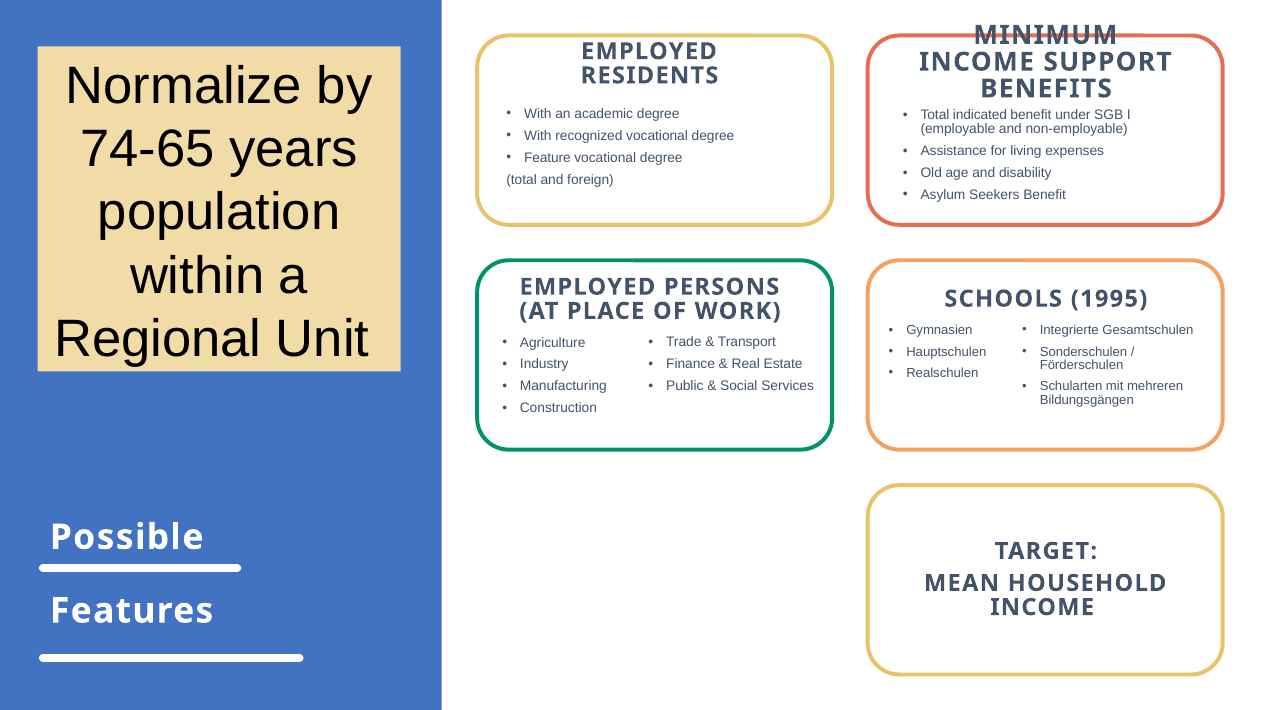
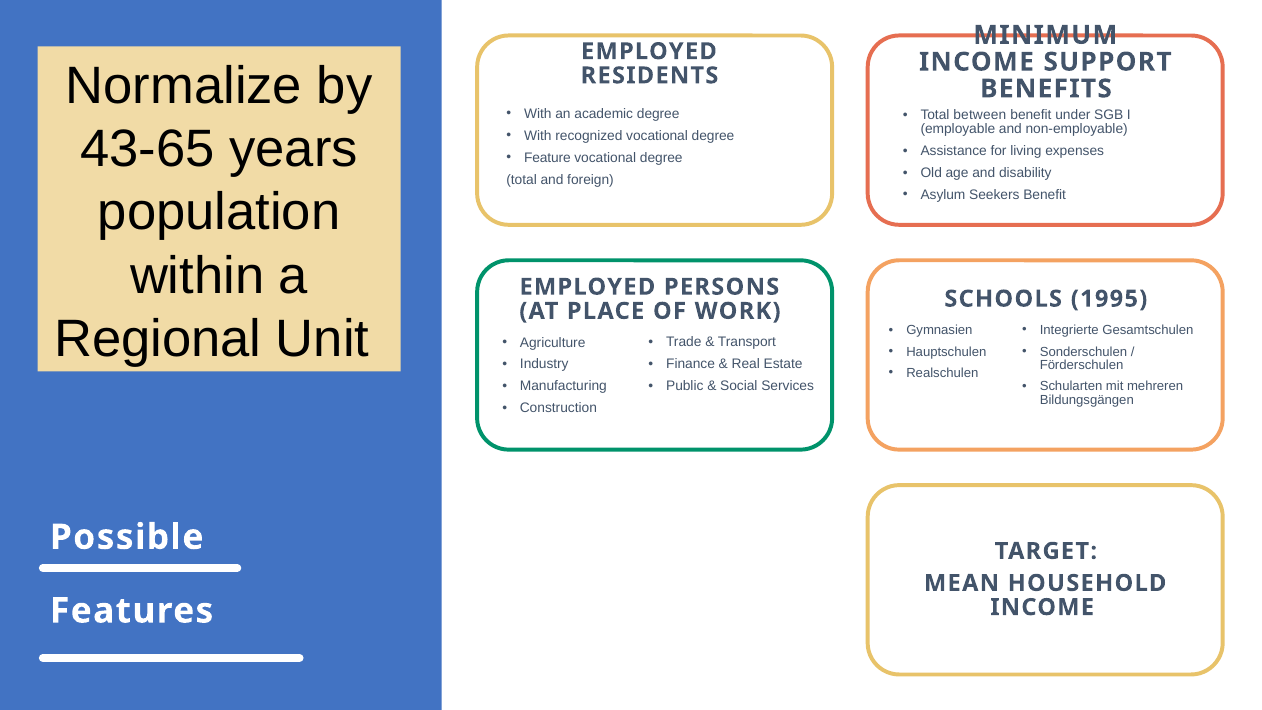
indicated: indicated -> between
74-65: 74-65 -> 43-65
